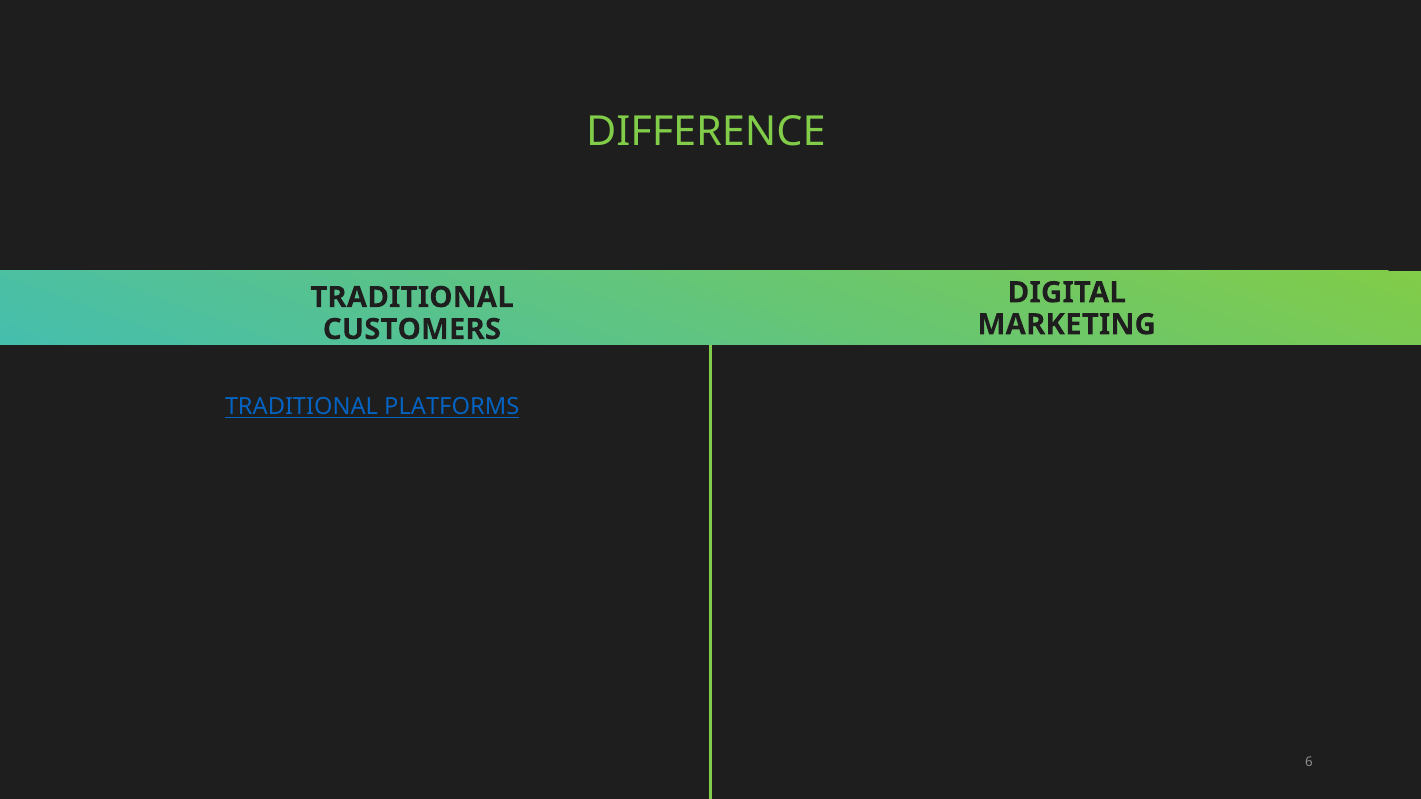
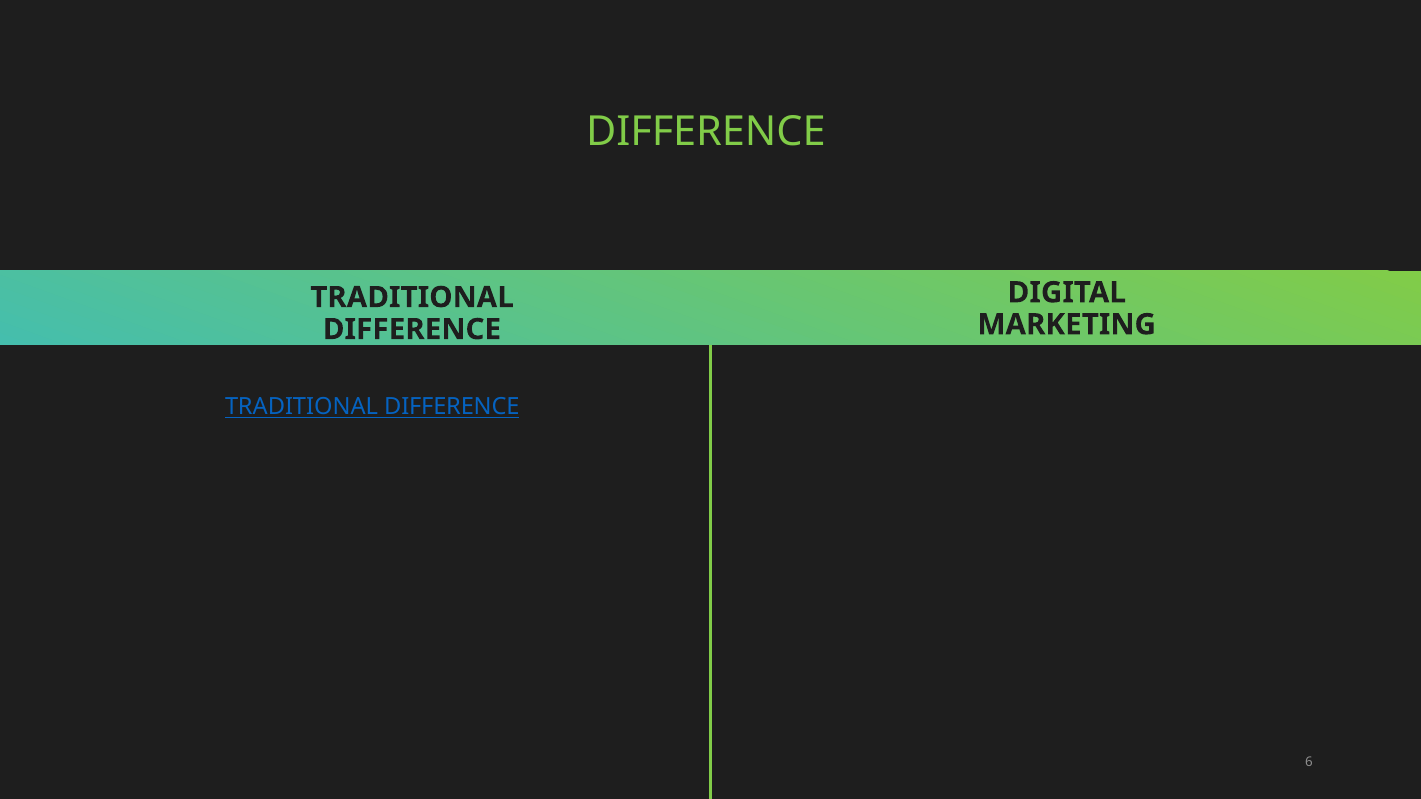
CUSTOMERS at (412, 329): CUSTOMERS -> DIFFERENCE
PLATFORMS at (452, 407): PLATFORMS -> DIFFERENCE
